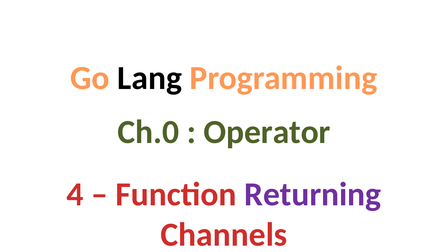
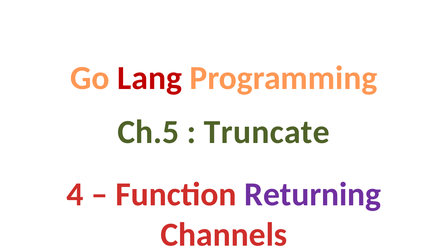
Lang colour: black -> red
Ch.0: Ch.0 -> Ch.5
Operator: Operator -> Truncate
